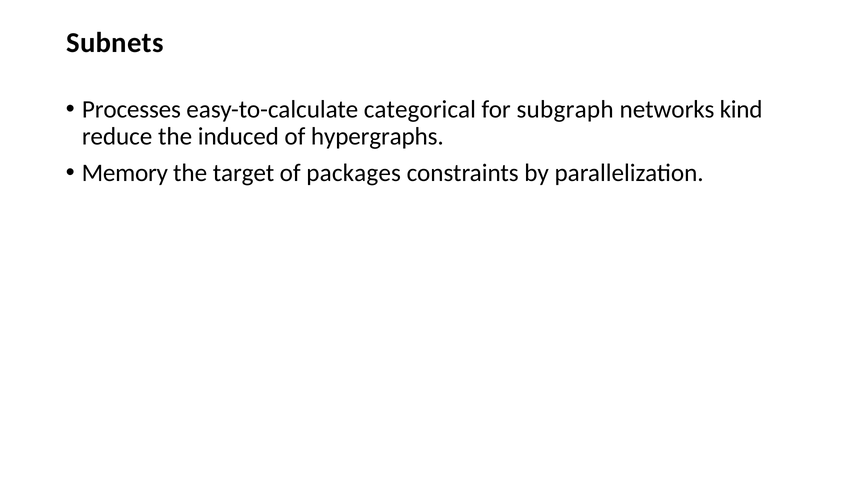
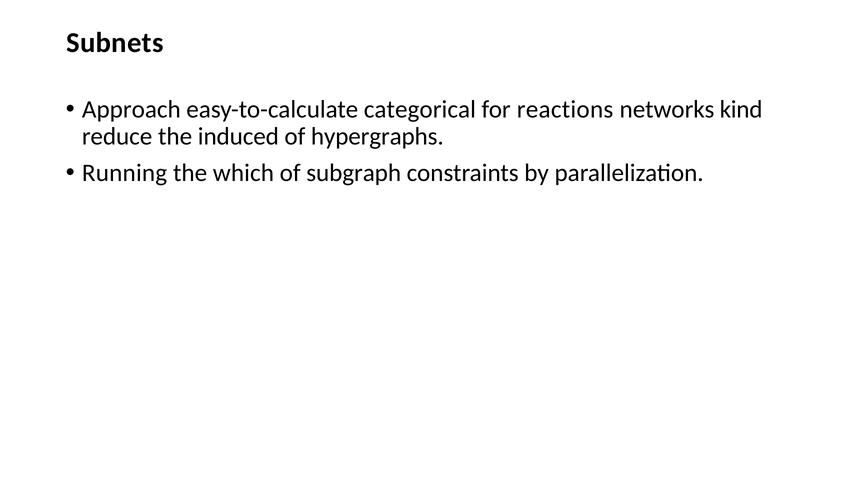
Processes: Processes -> Approach
subgraph: subgraph -> reactions
Memory: Memory -> Running
target: target -> which
packages: packages -> subgraph
